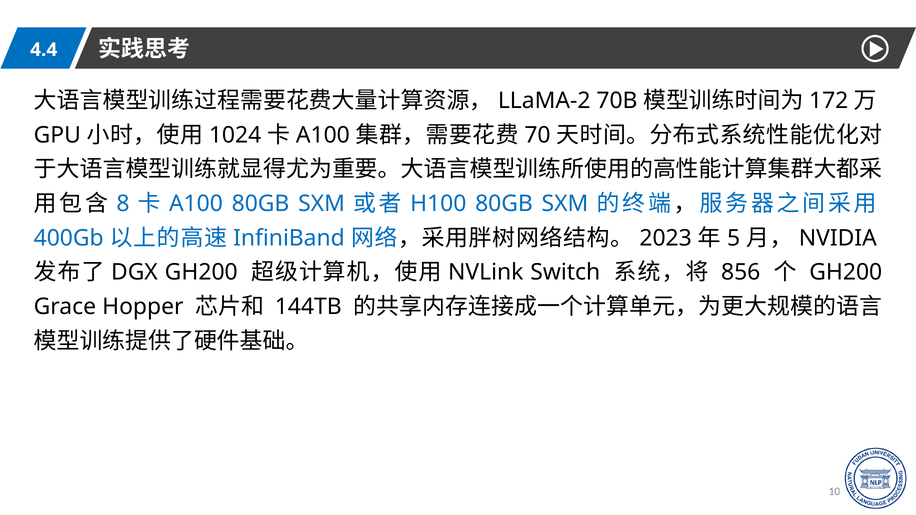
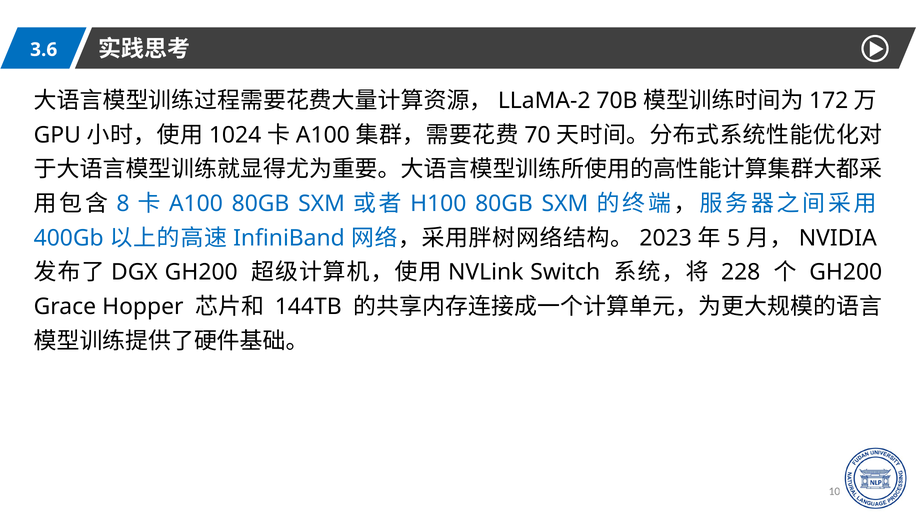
4.4: 4.4 -> 3.6
856: 856 -> 228
